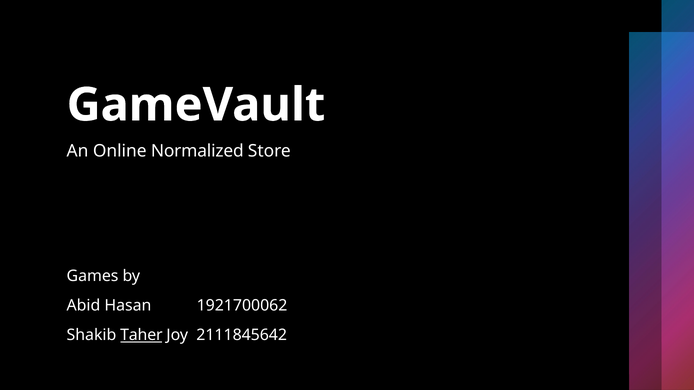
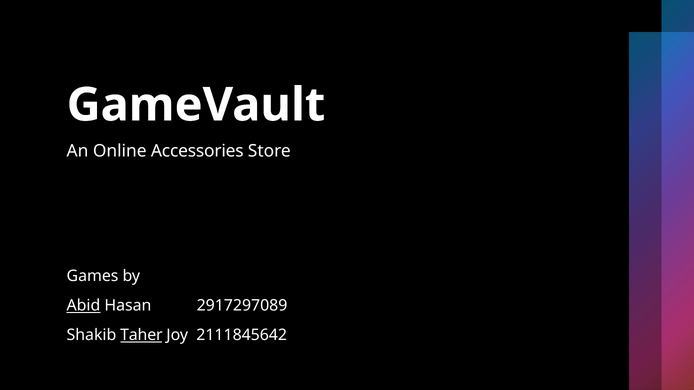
Normalized: Normalized -> Accessories
Abid underline: none -> present
1921700062: 1921700062 -> 2917297089
